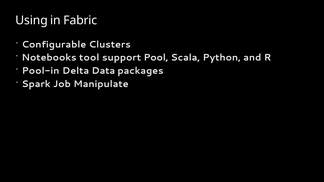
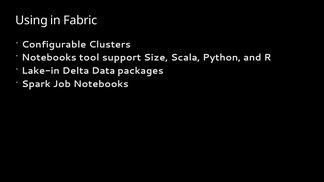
Pool: Pool -> Size
Pool-in: Pool-in -> Lake-in
Job Manipulate: Manipulate -> Notebooks
